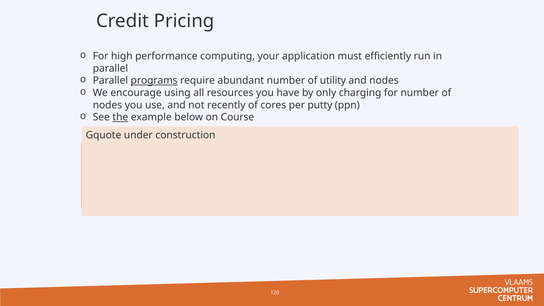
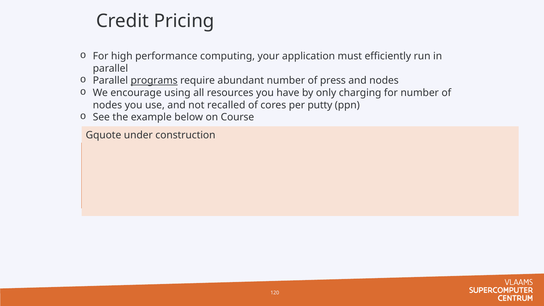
utility: utility -> press
recently: recently -> recalled
the underline: present -> none
